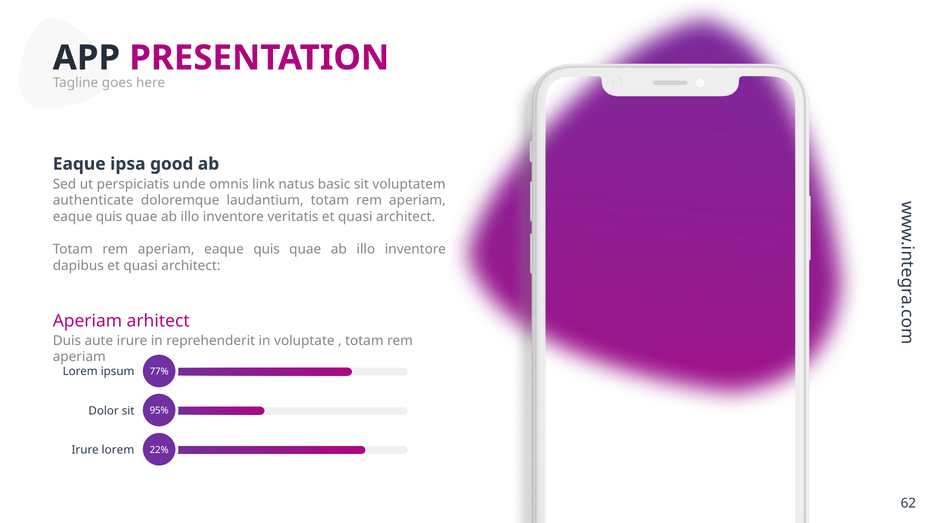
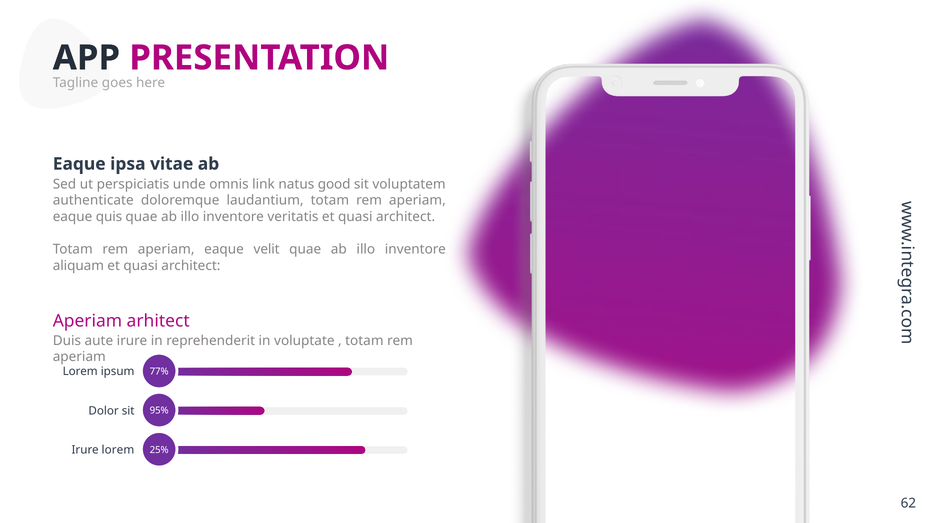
good: good -> vitae
basic: basic -> good
quis at (267, 249): quis -> velit
dapibus: dapibus -> aliquam
22%: 22% -> 25%
